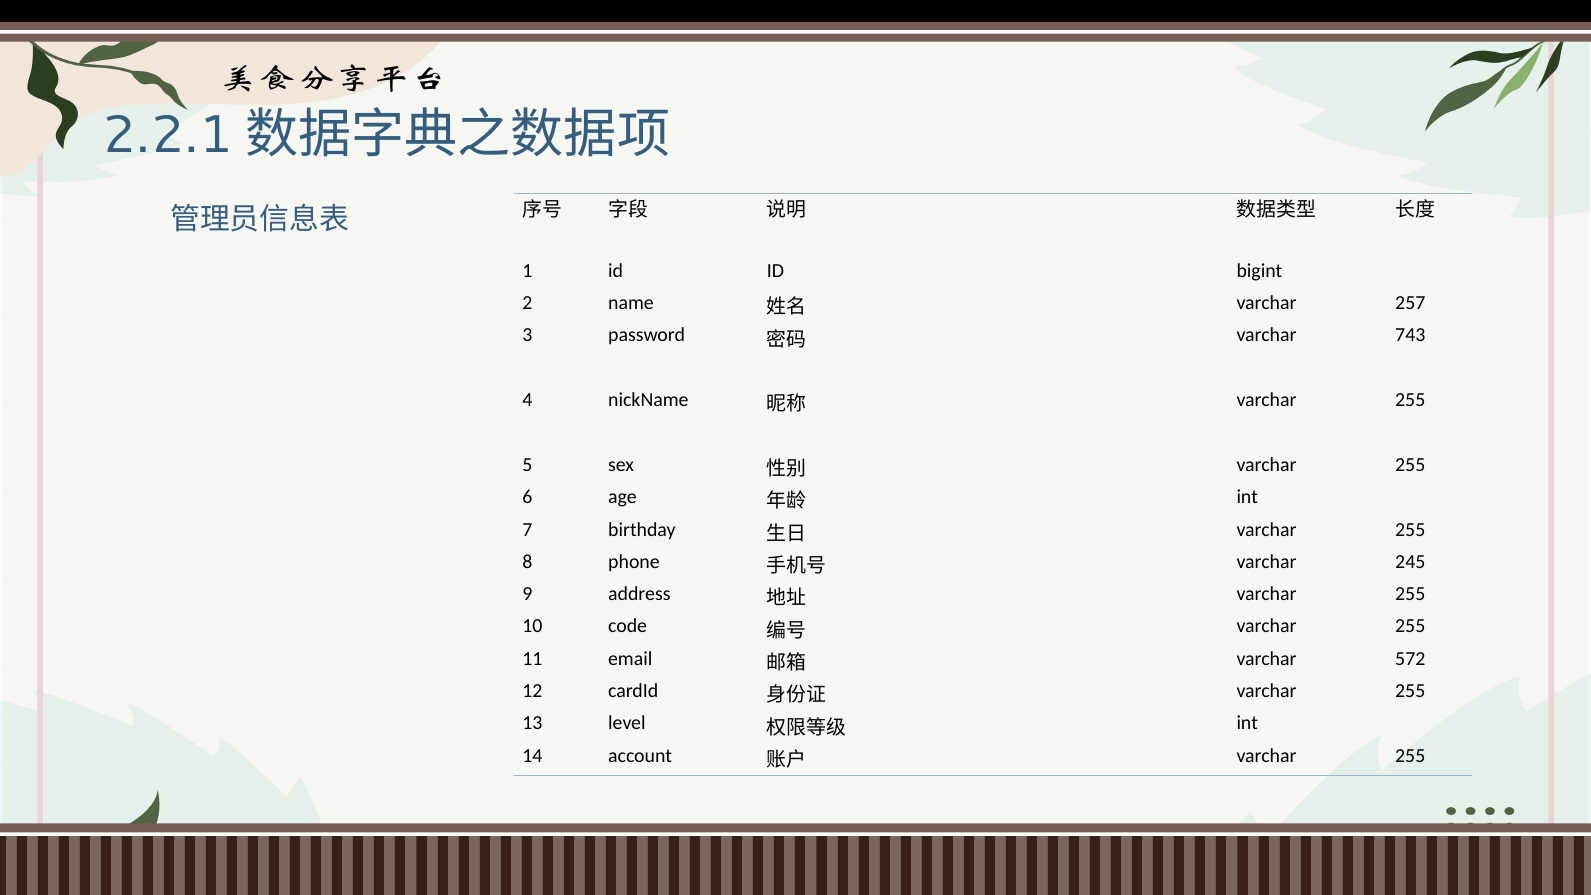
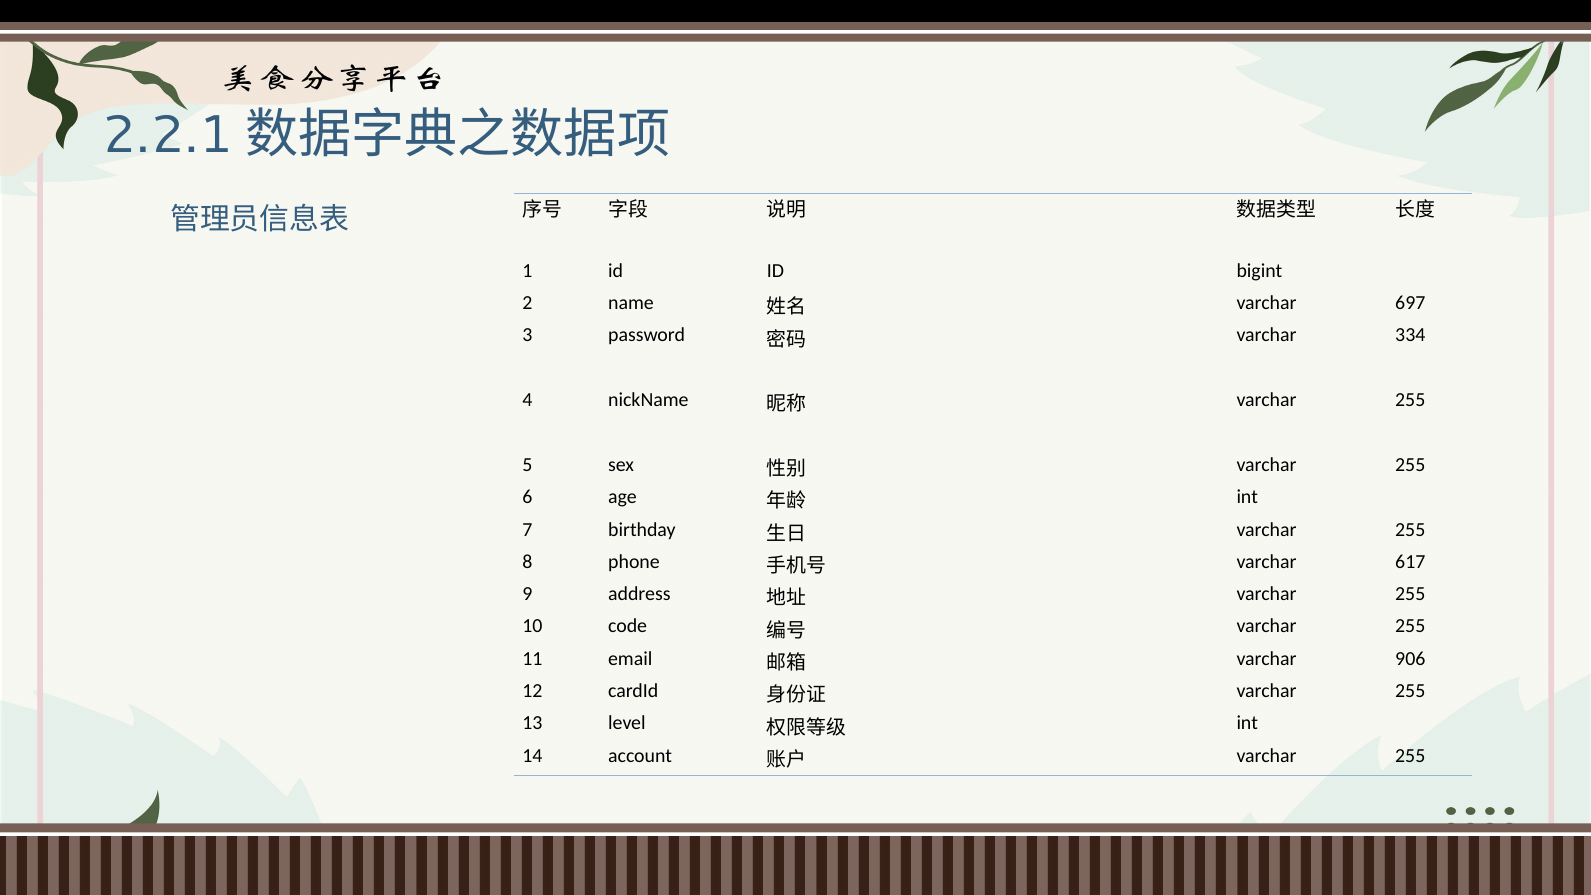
257: 257 -> 697
743: 743 -> 334
245: 245 -> 617
572: 572 -> 906
